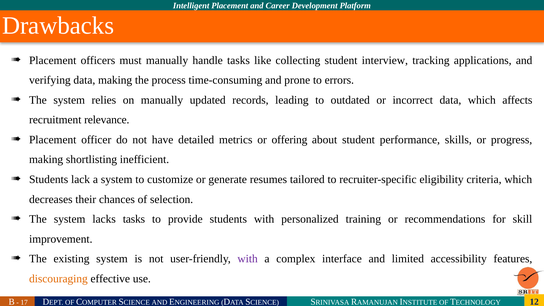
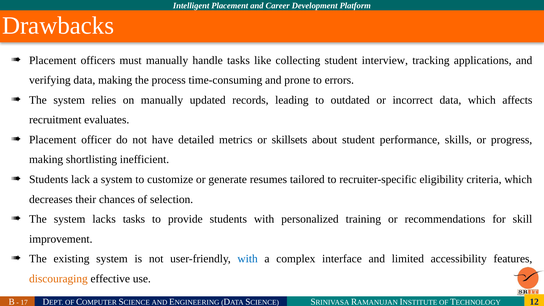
relevance: relevance -> evaluates
offering: offering -> skillsets
with at (248, 259) colour: purple -> blue
